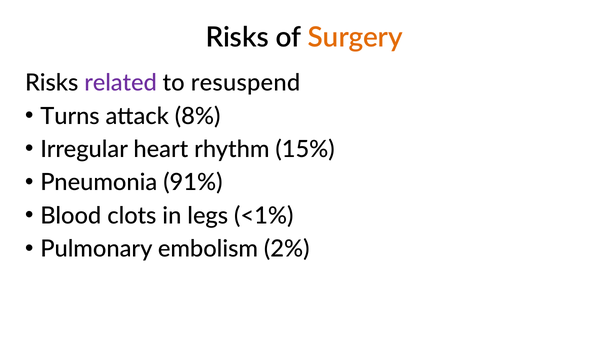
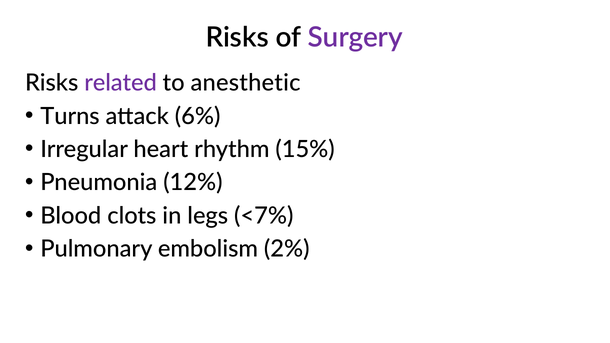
Surgery colour: orange -> purple
resuspend: resuspend -> anesthetic
8%: 8% -> 6%
91%: 91% -> 12%
<1%: <1% -> <7%
